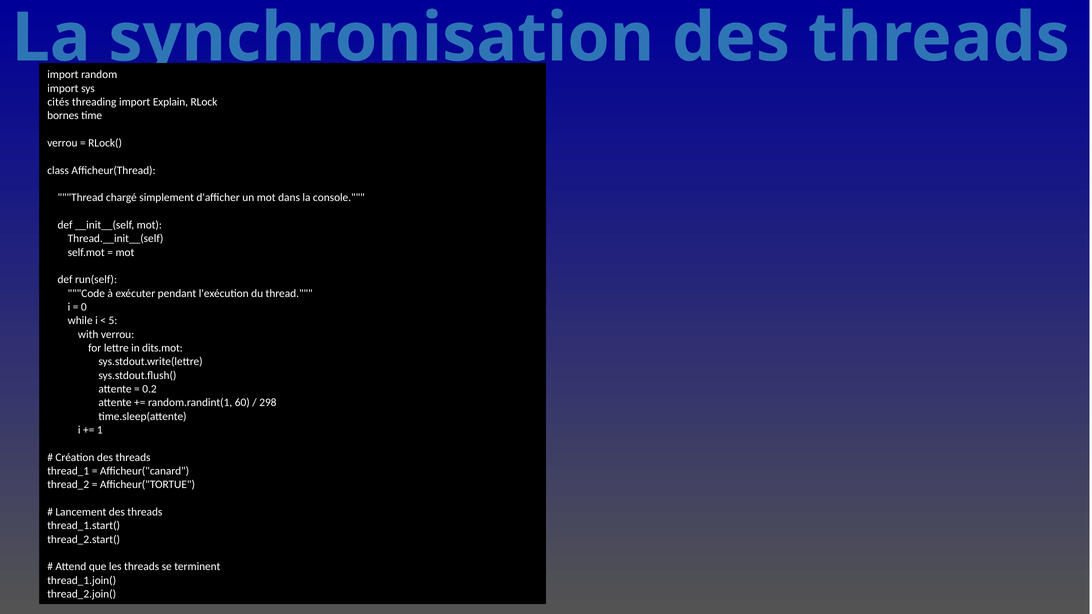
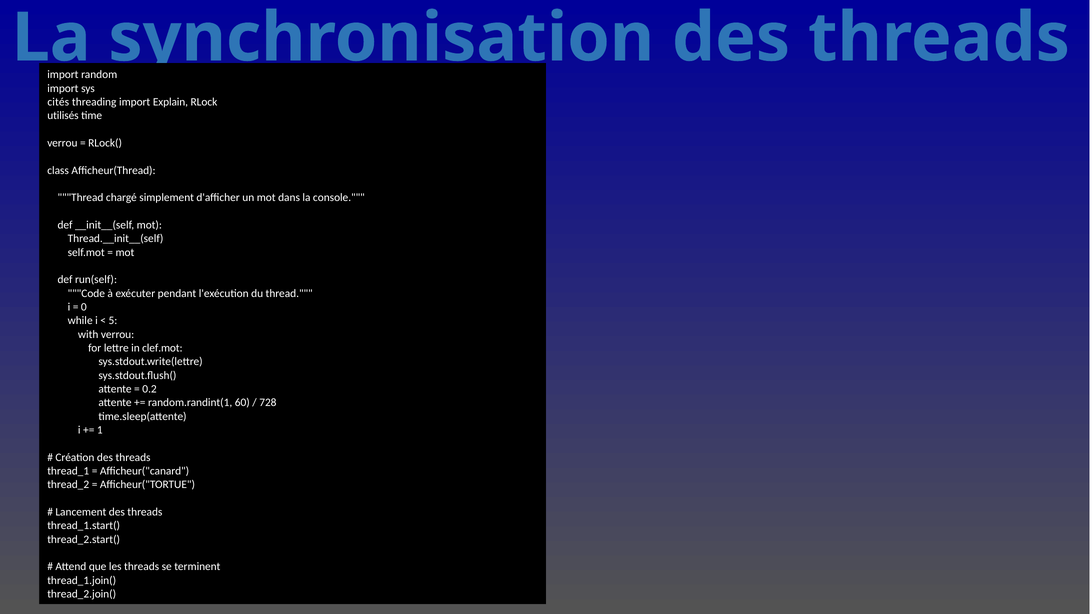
bornes: bornes -> utilisés
dits.mot: dits.mot -> clef.mot
298: 298 -> 728
